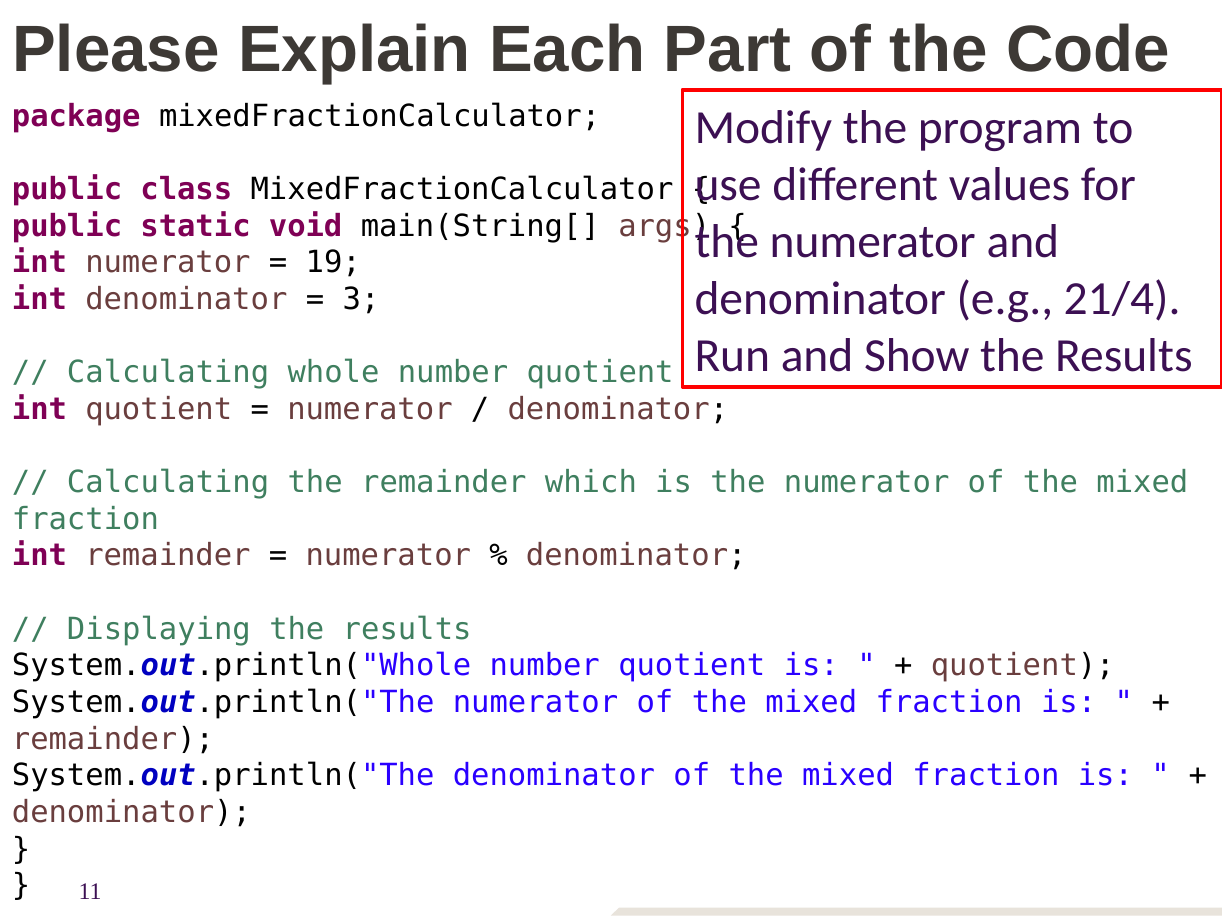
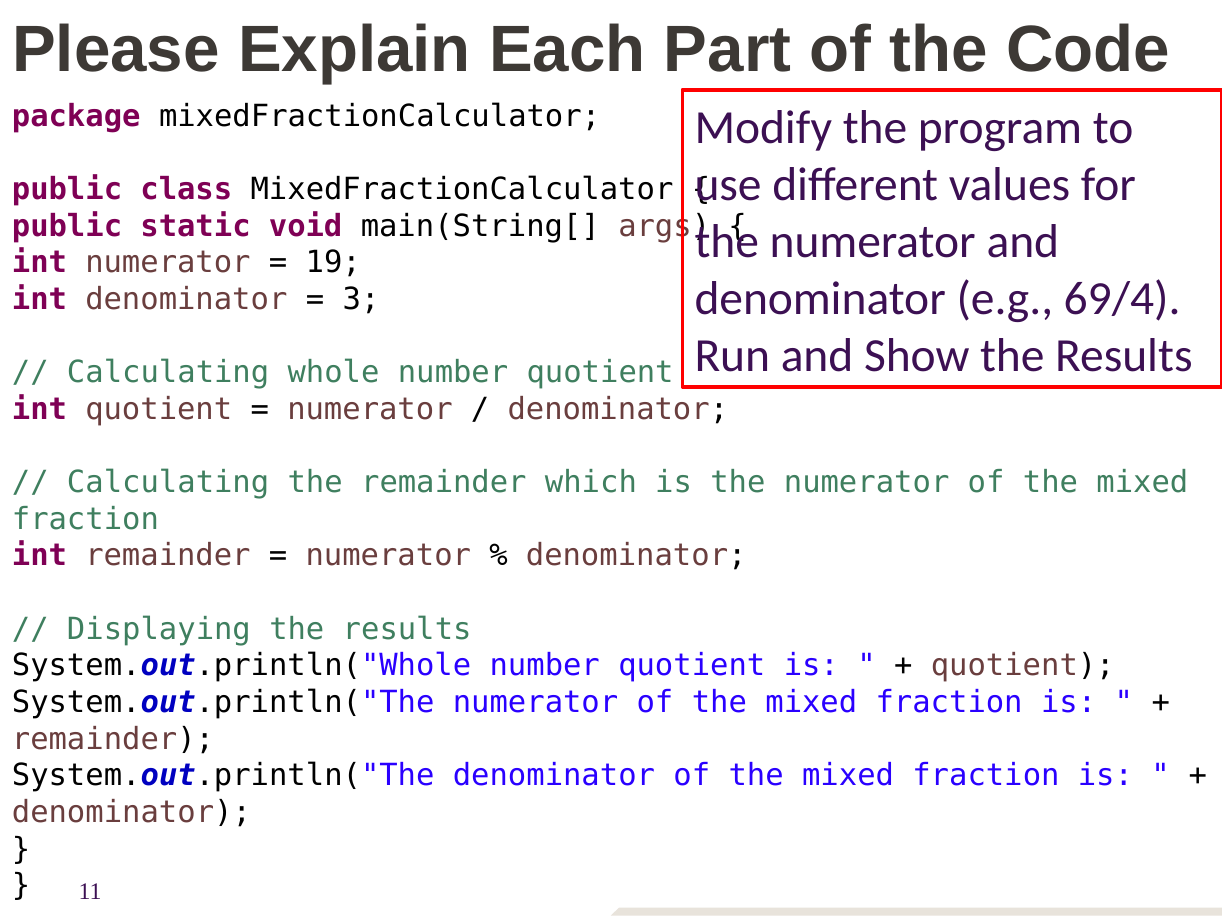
21/4: 21/4 -> 69/4
